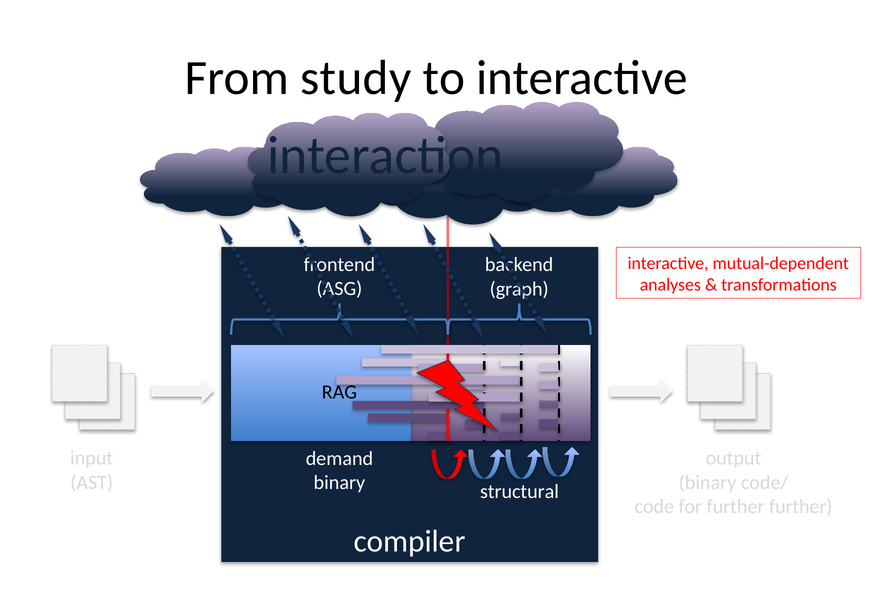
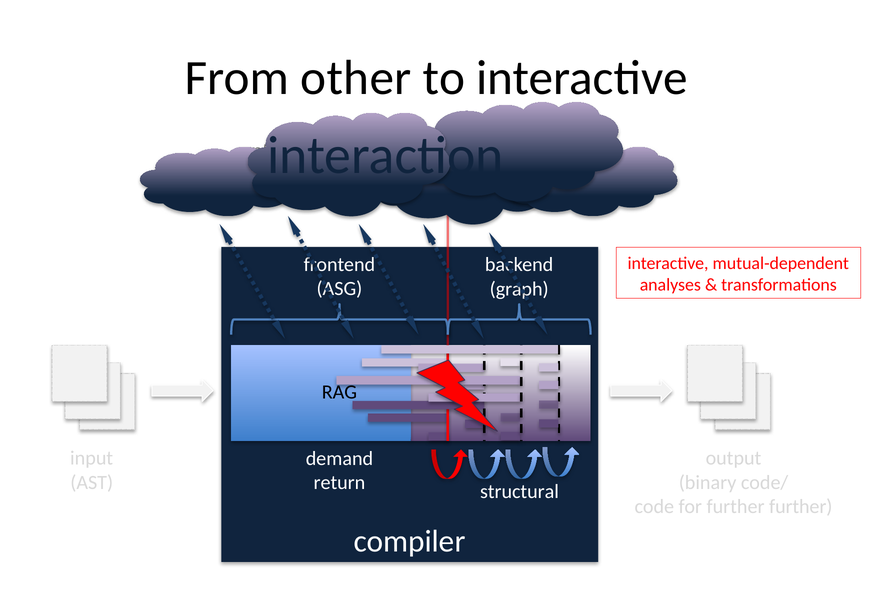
study: study -> other
binary at (339, 482): binary -> return
